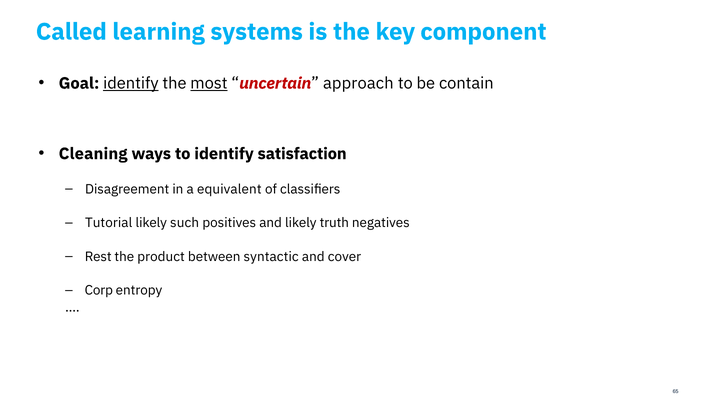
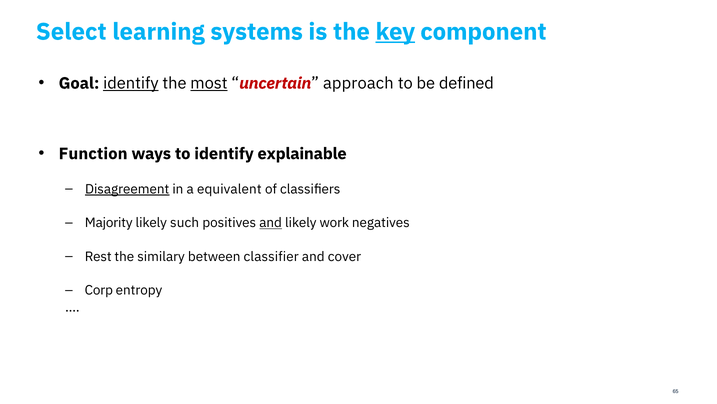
Called: Called -> Select
key underline: none -> present
contain: contain -> defined
Cleaning: Cleaning -> Function
satisfaction: satisfaction -> explainable
Disagreement underline: none -> present
Tutorial: Tutorial -> Majority
and at (271, 223) underline: none -> present
truth: truth -> work
product: product -> similary
syntactic: syntactic -> classifier
